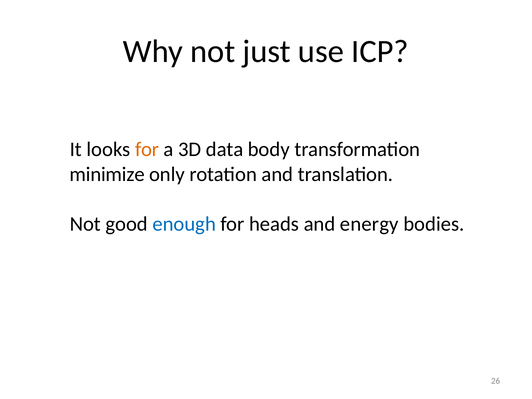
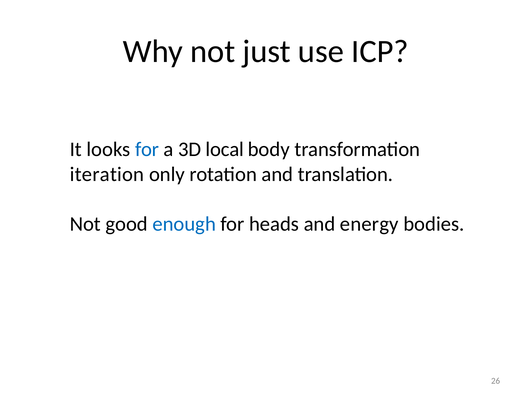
for at (147, 149) colour: orange -> blue
data: data -> local
minimize: minimize -> iteration
